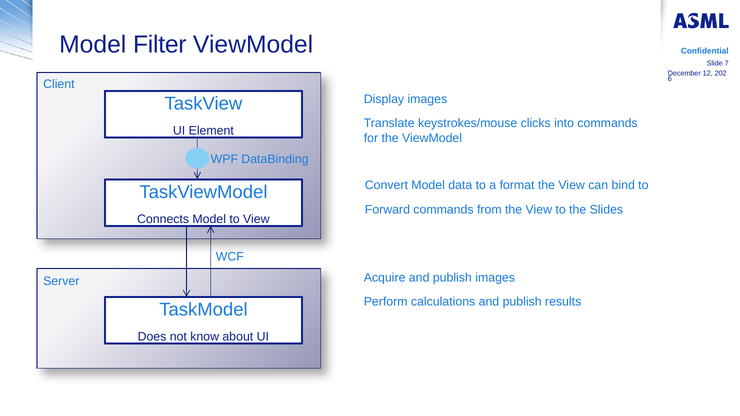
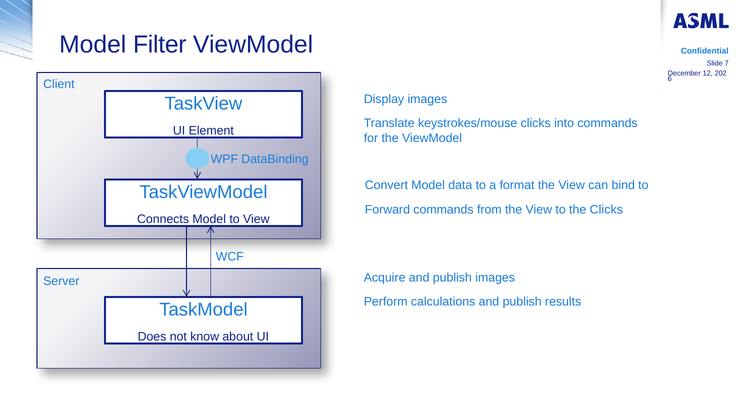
the Slides: Slides -> Clicks
